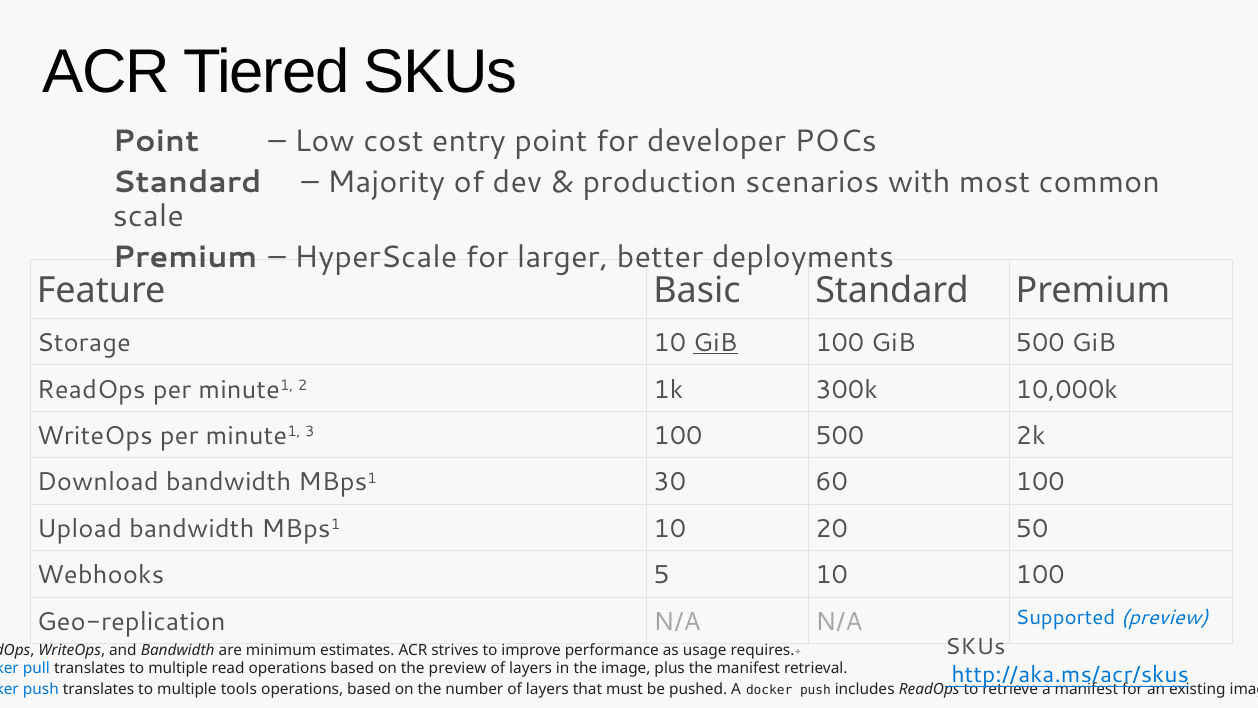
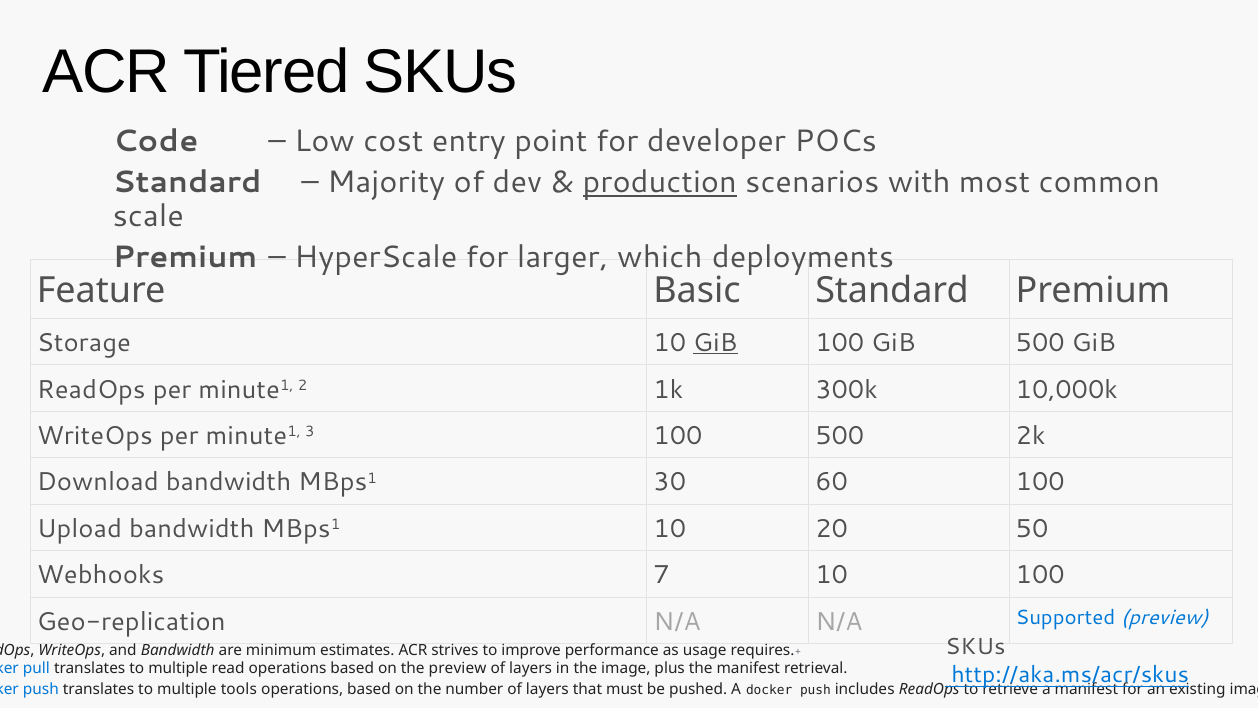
Point at (156, 141): Point -> Code
production underline: none -> present
better: better -> which
5: 5 -> 7
